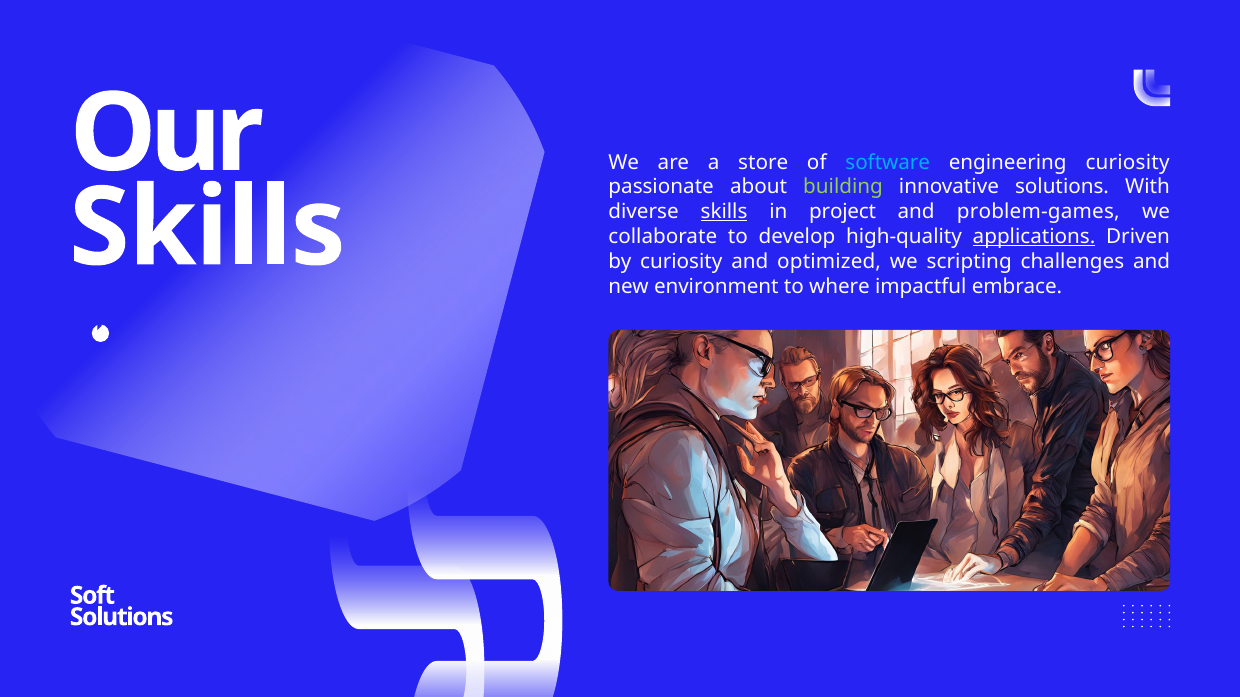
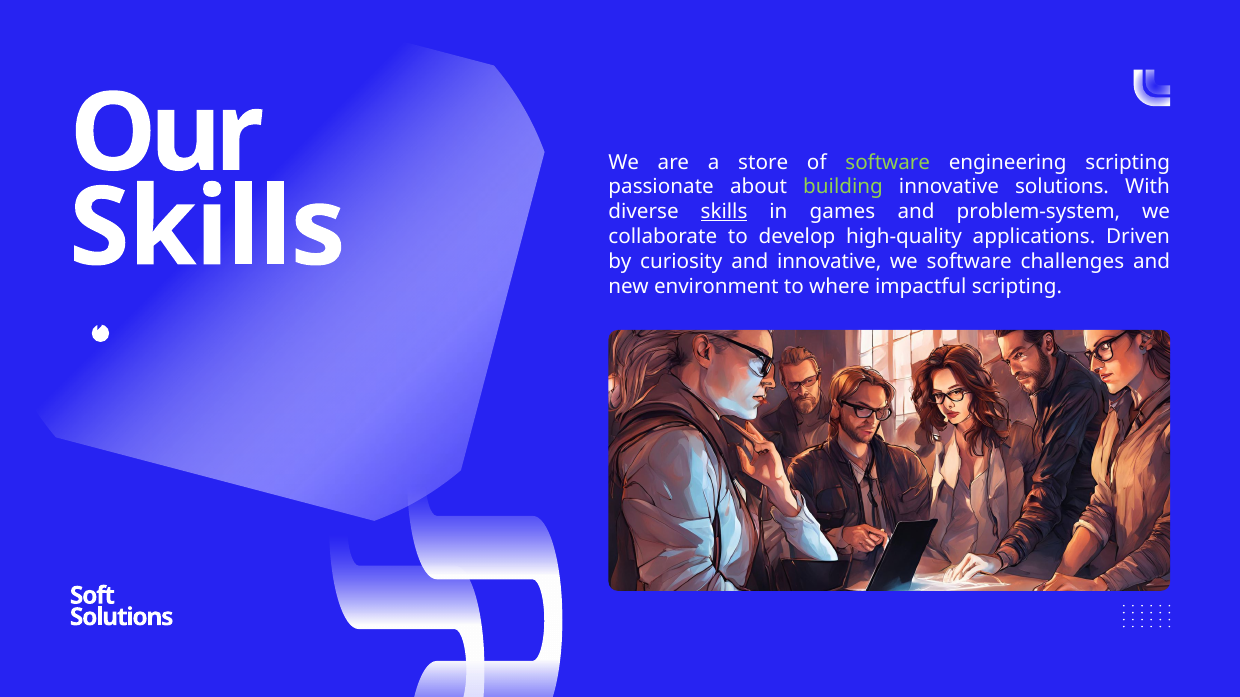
software at (888, 162) colour: light blue -> light green
engineering curiosity: curiosity -> scripting
project: project -> games
problem-games: problem-games -> problem-system
applications underline: present -> none
and optimized: optimized -> innovative
we scripting: scripting -> software
impactful embrace: embrace -> scripting
